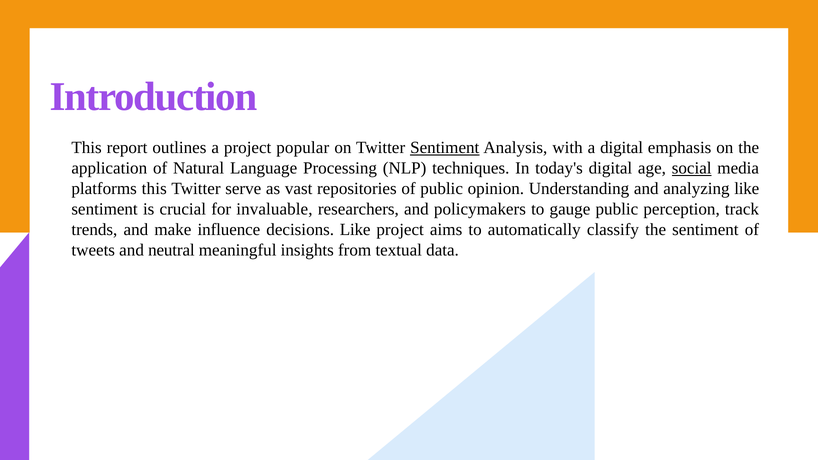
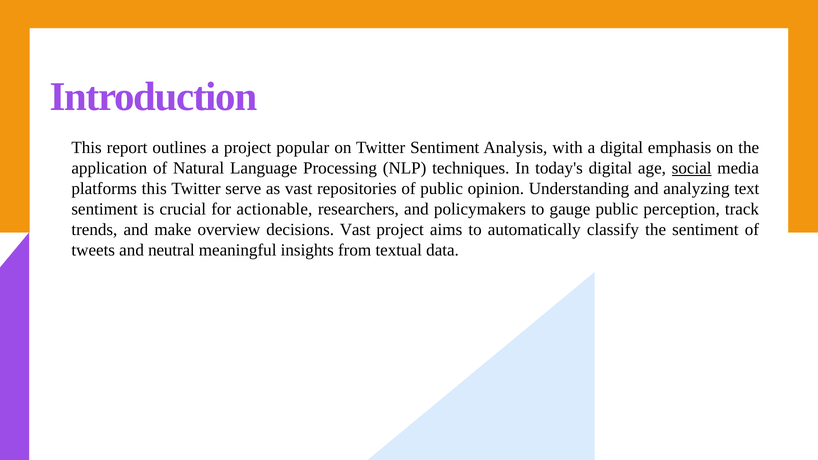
Sentiment at (445, 148) underline: present -> none
analyzing like: like -> text
invaluable: invaluable -> actionable
influence: influence -> overview
decisions Like: Like -> Vast
